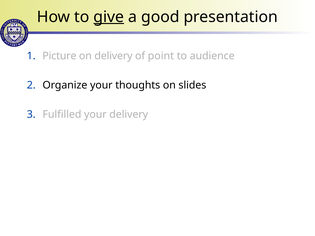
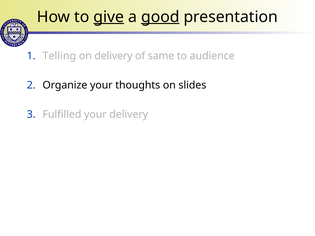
good underline: none -> present
Picture: Picture -> Telling
point: point -> same
